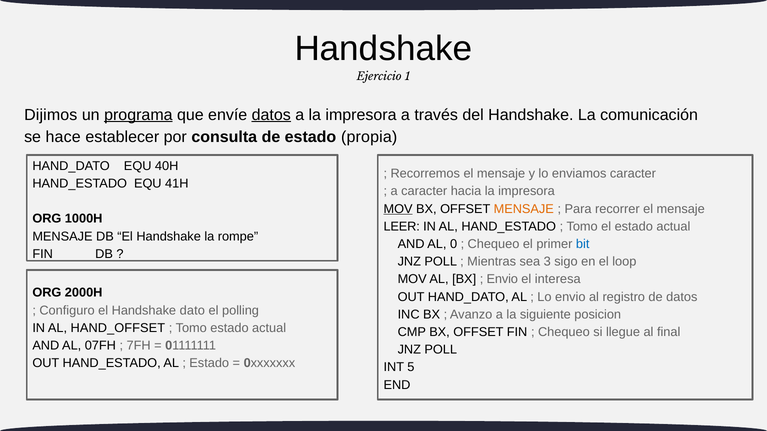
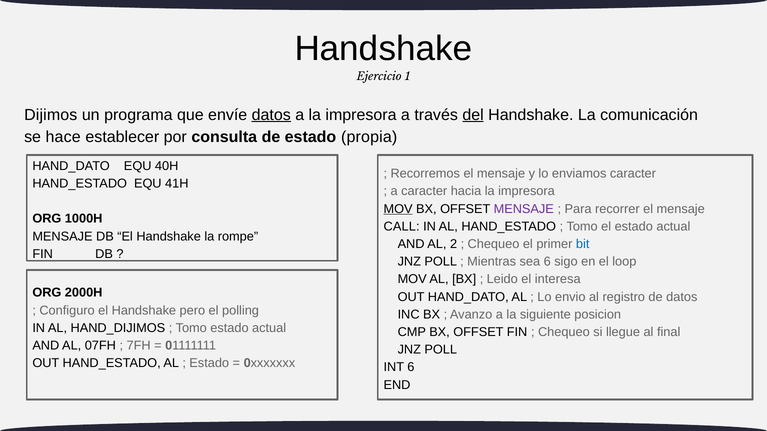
programa underline: present -> none
del underline: none -> present
MENSAJE at (524, 209) colour: orange -> purple
LEER: LEER -> CALL
0: 0 -> 2
sea 3: 3 -> 6
Envio at (502, 280): Envio -> Leido
dato: dato -> pero
HAND_OFFSET: HAND_OFFSET -> HAND_DIJIMOS
INT 5: 5 -> 6
